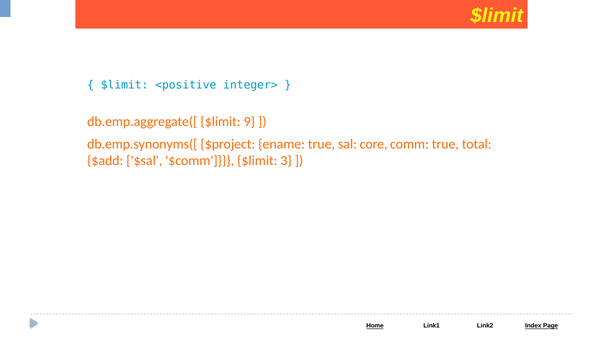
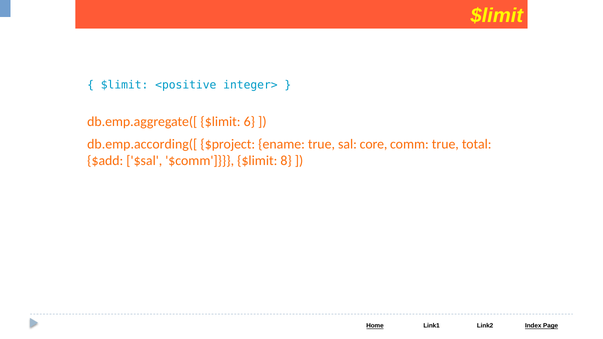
9: 9 -> 6
db.emp.synonyms([: db.emp.synonyms([ -> db.emp.according([
3: 3 -> 8
